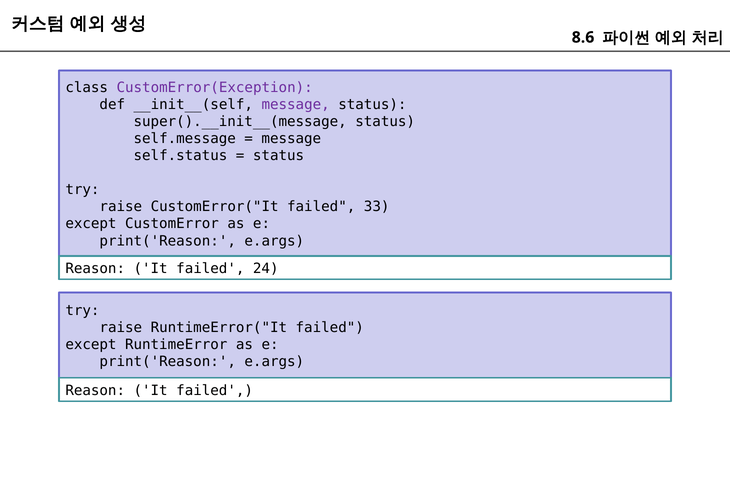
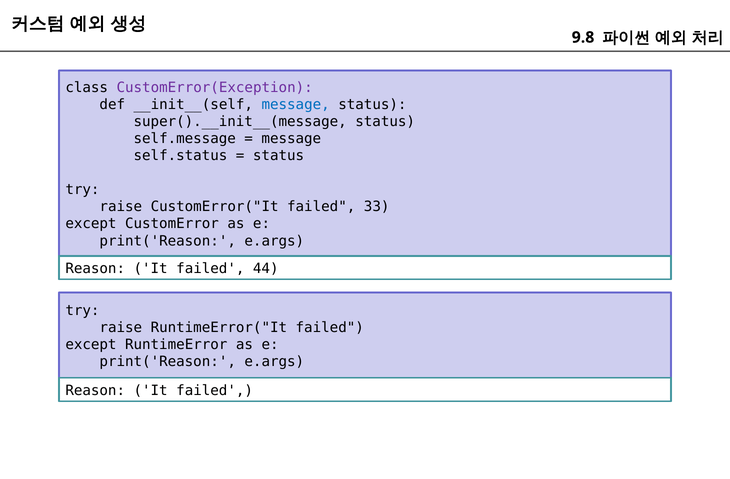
8.6: 8.6 -> 9.8
message at (296, 105) colour: purple -> blue
24: 24 -> 44
